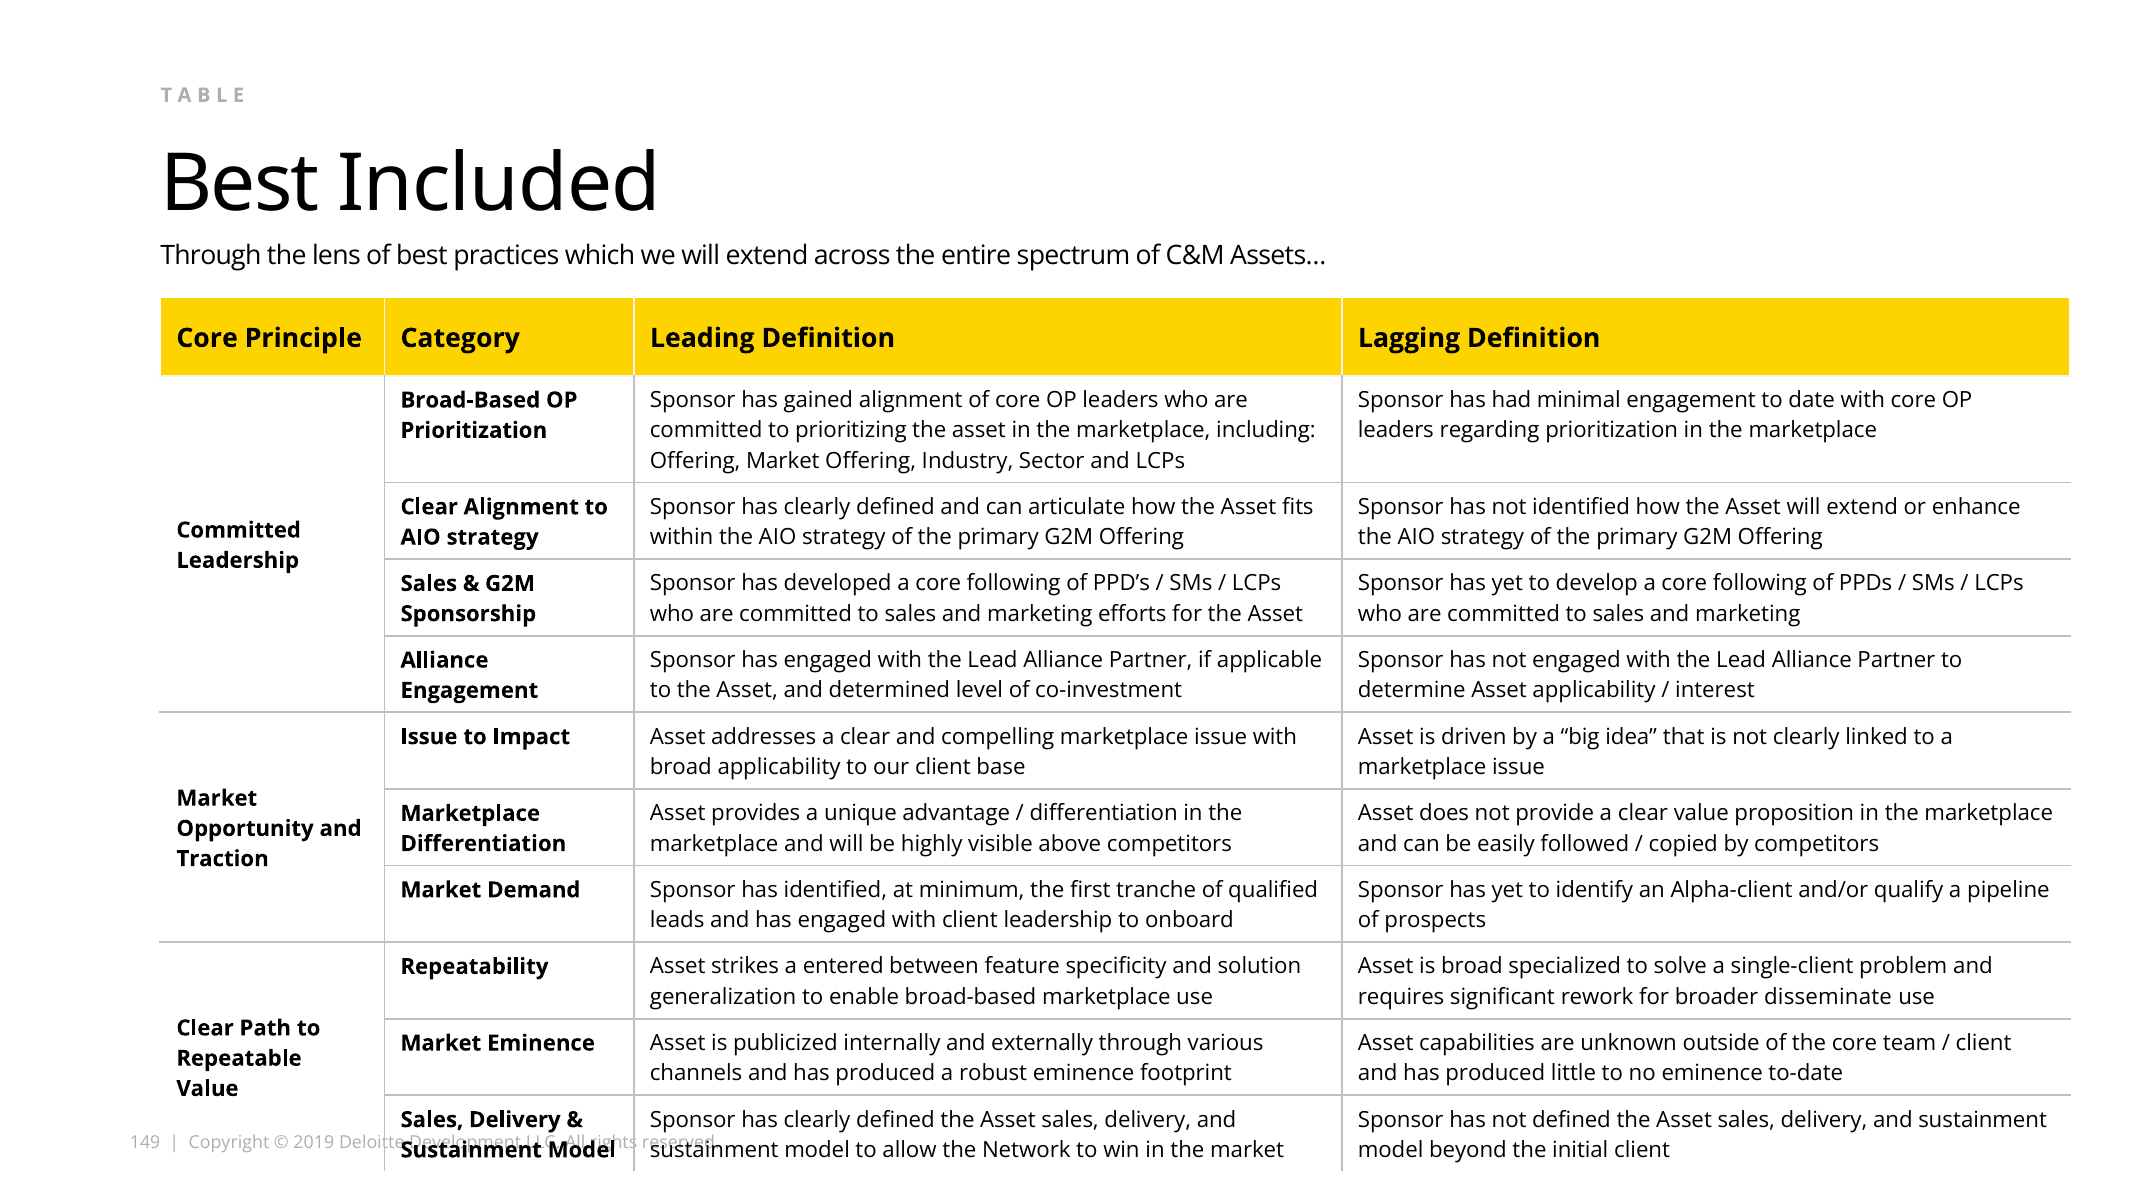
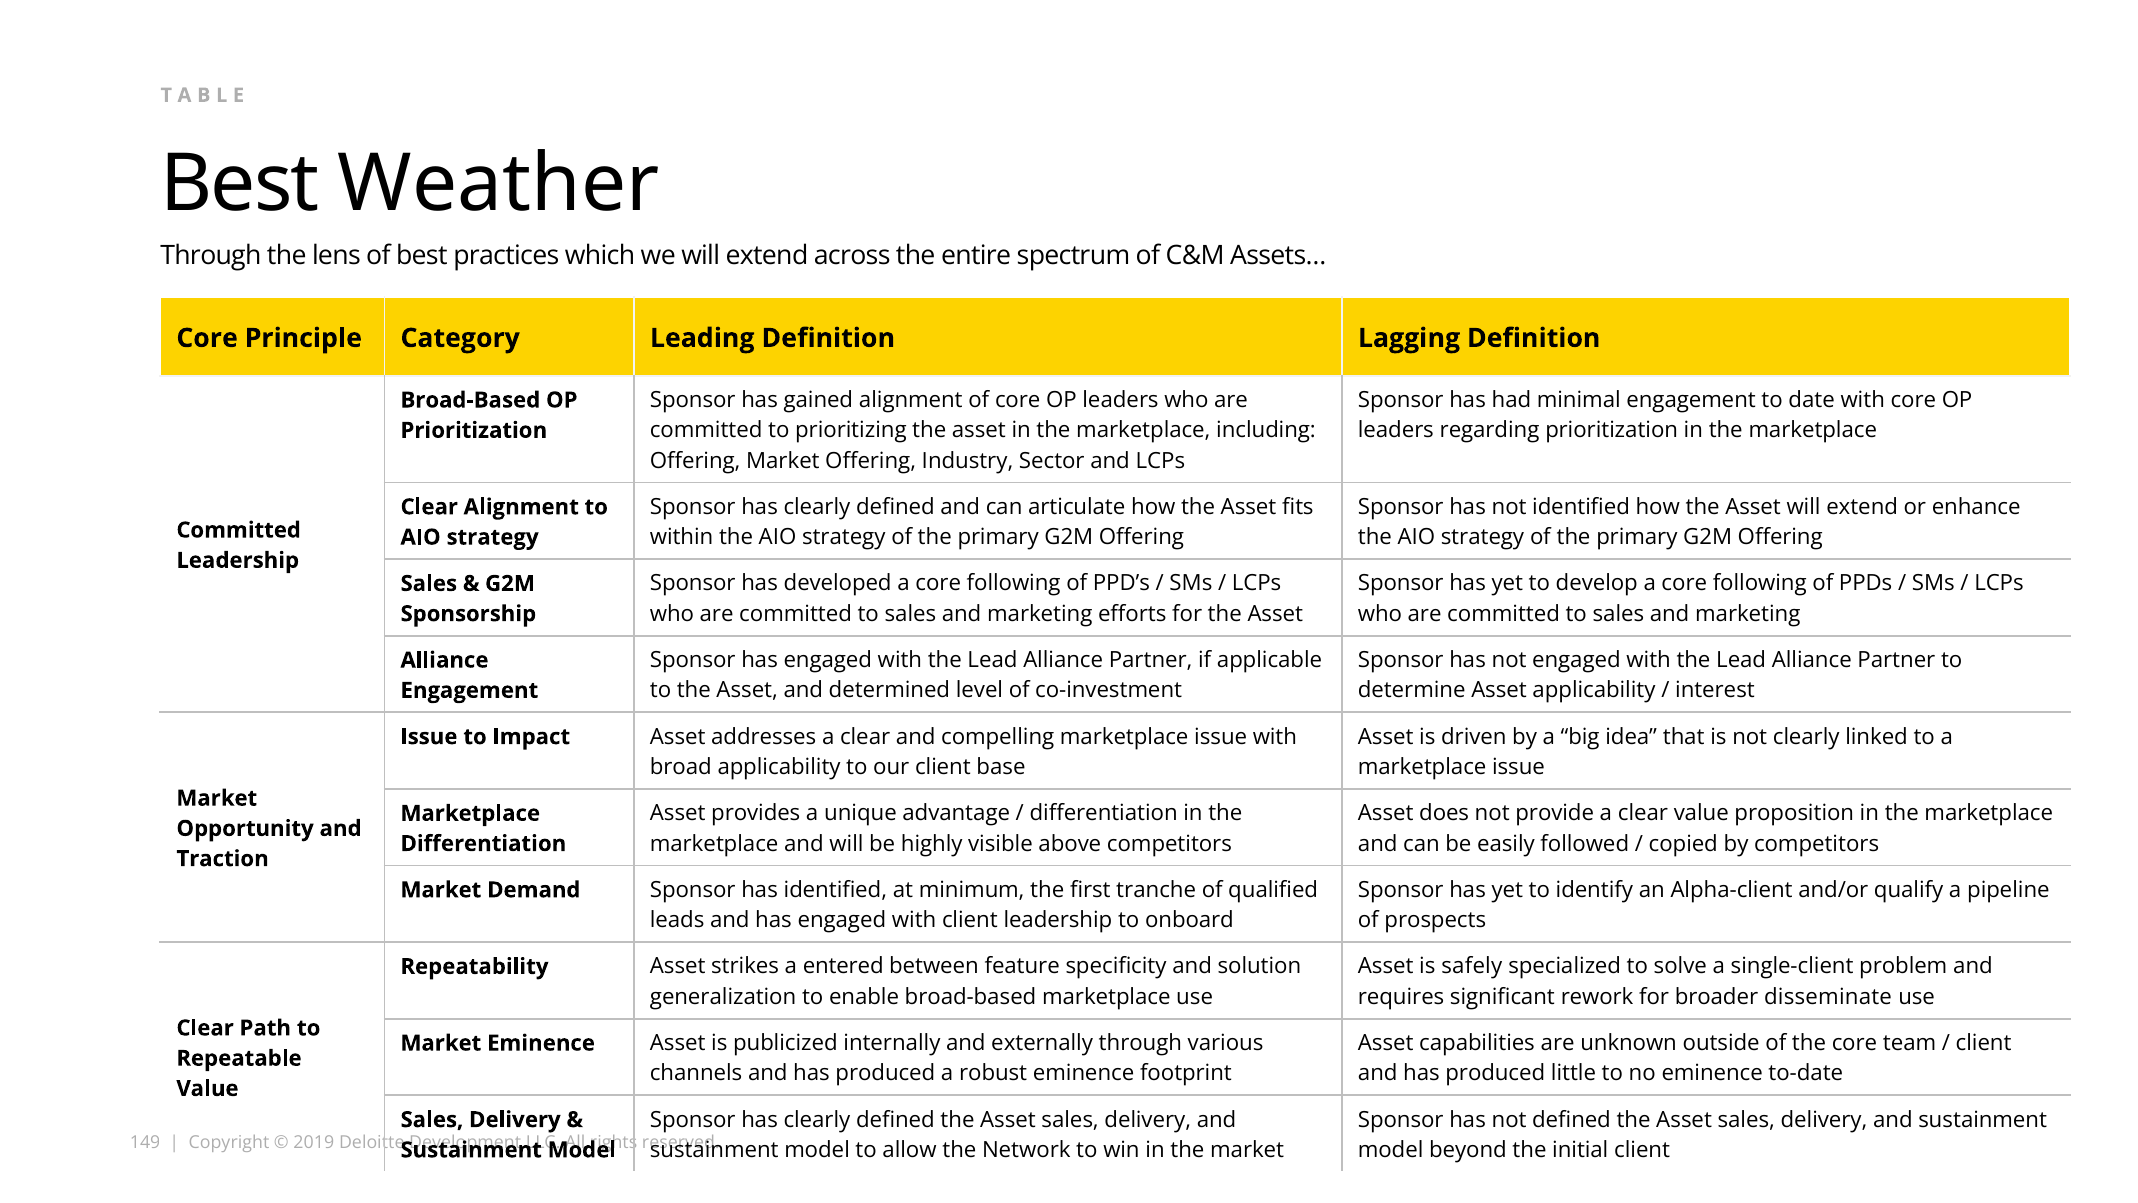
Included: Included -> Weather
is broad: broad -> safely
